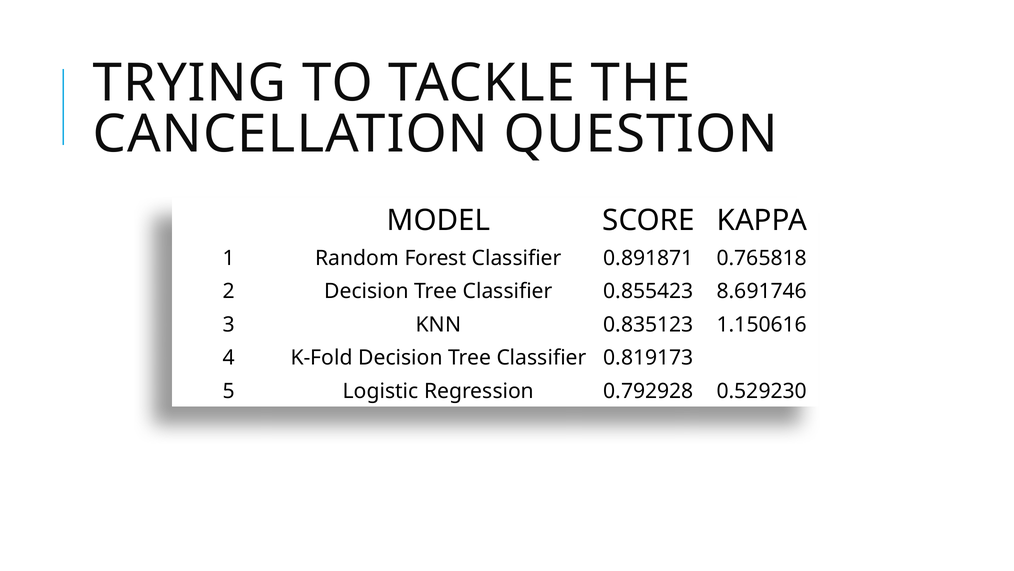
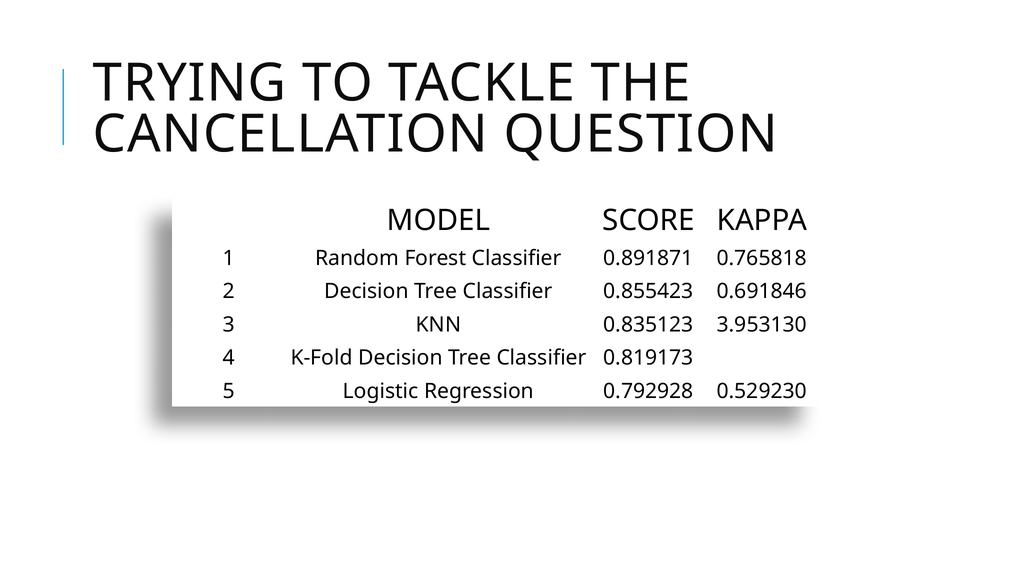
8.691746: 8.691746 -> 0.691846
1.150616: 1.150616 -> 3.953130
